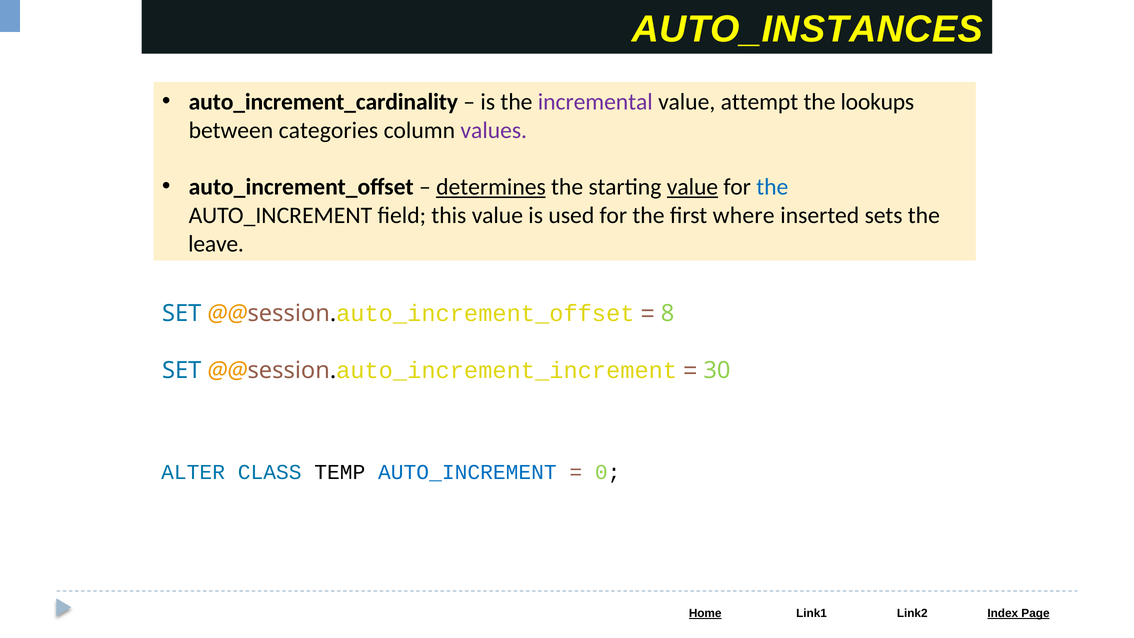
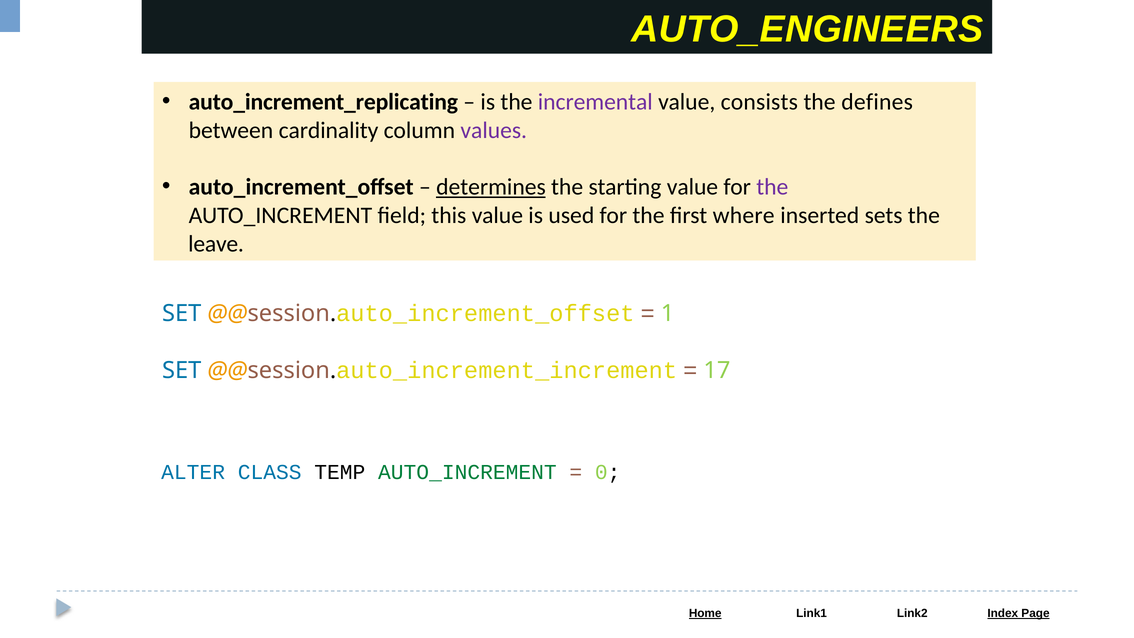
AUTO_INSTANCES: AUTO_INSTANCES -> AUTO_ENGINEERS
auto_increment_cardinality: auto_increment_cardinality -> auto_increment_replicating
attempt: attempt -> consists
lookups: lookups -> defines
categories: categories -> cardinality
value at (692, 187) underline: present -> none
the at (772, 187) colour: blue -> purple
8: 8 -> 1
30: 30 -> 17
AUTO_INCREMENT at (467, 472) colour: blue -> green
